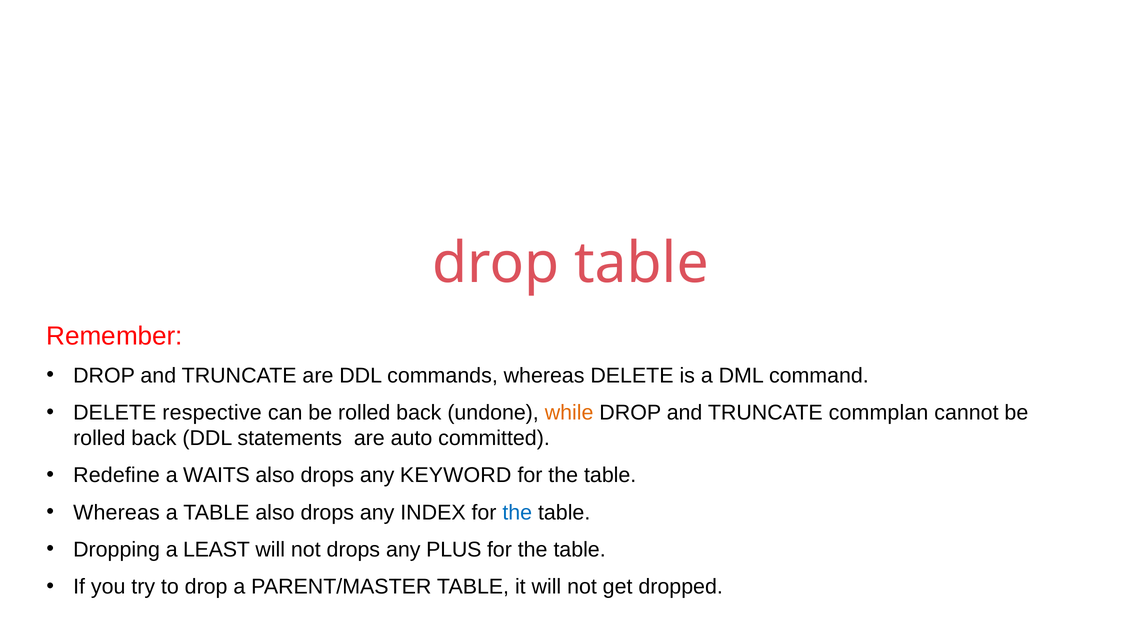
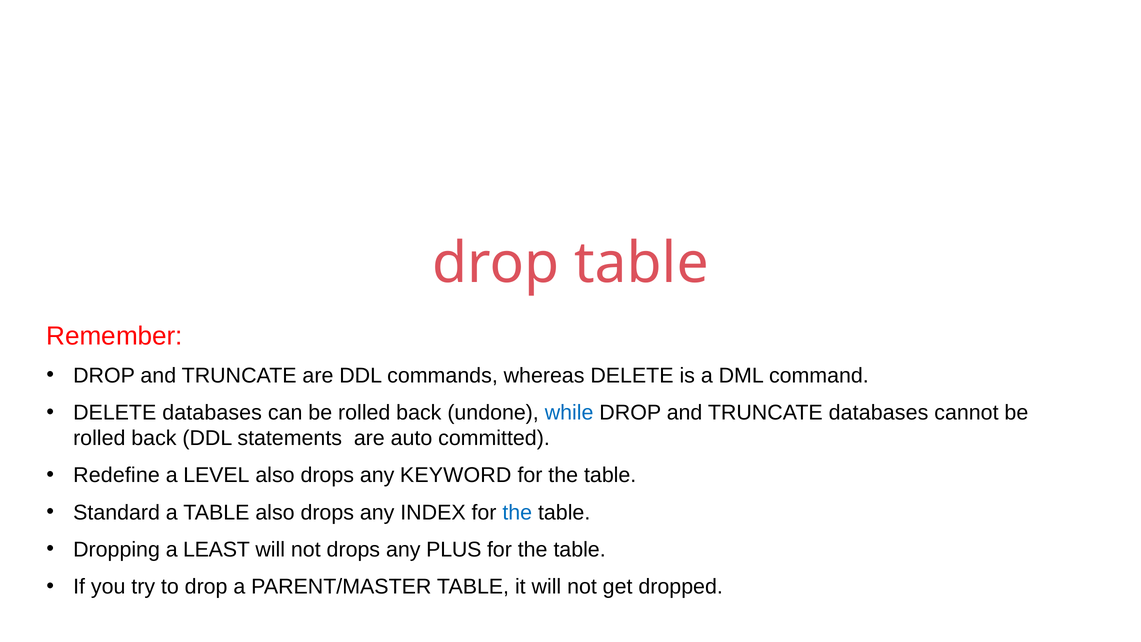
DELETE respective: respective -> databases
while colour: orange -> blue
TRUNCATE commplan: commplan -> databases
WAITS: WAITS -> LEVEL
Whereas at (117, 512): Whereas -> Standard
